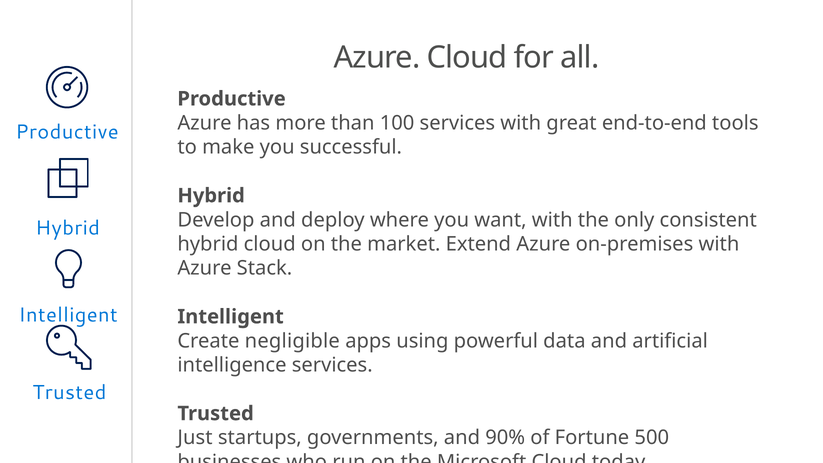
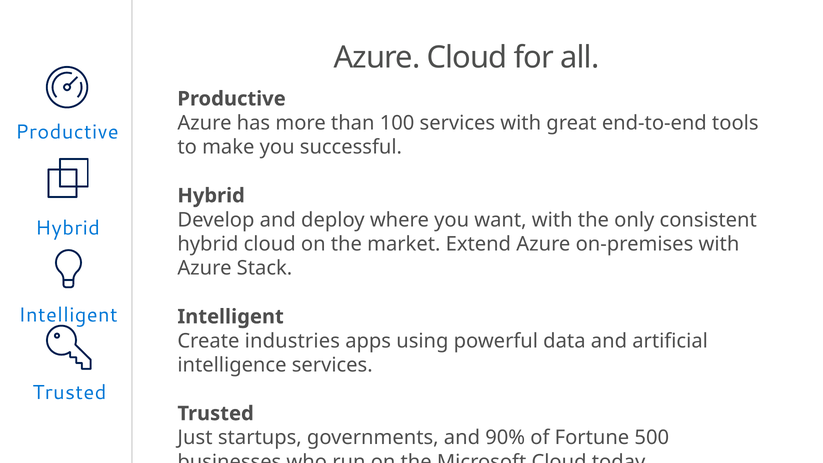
negligible: negligible -> industries
